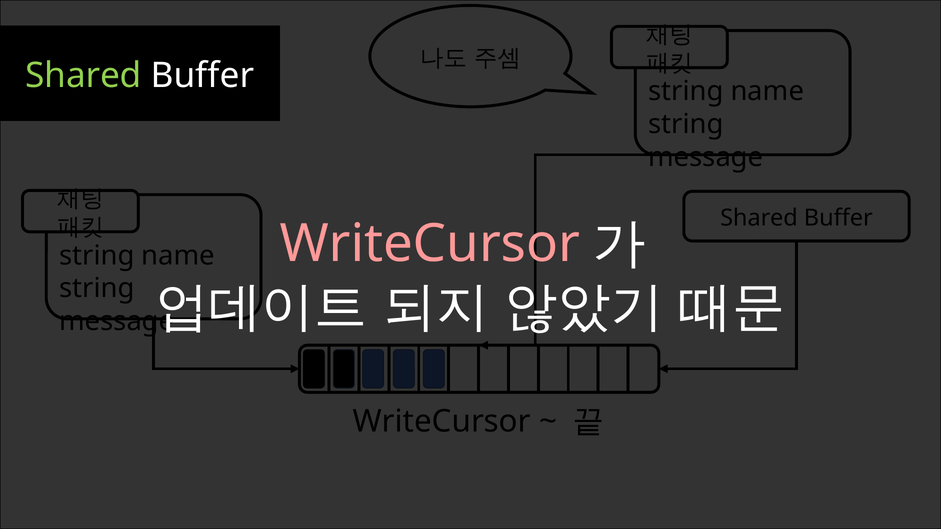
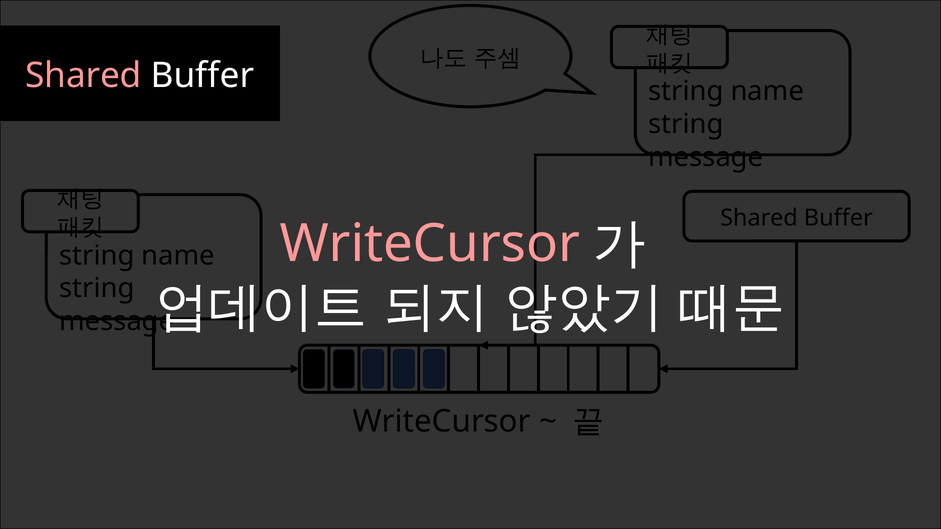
Shared at (83, 76) colour: light green -> pink
